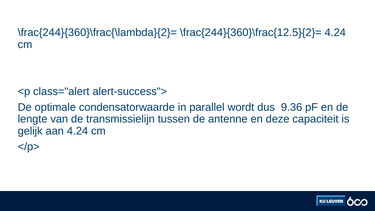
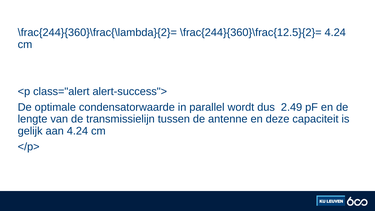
9.36: 9.36 -> 2.49
